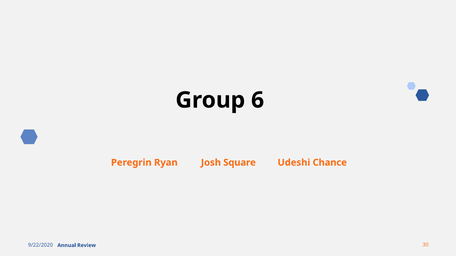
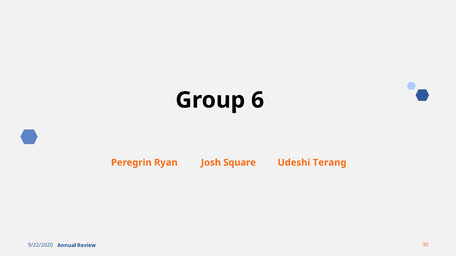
Chance: Chance -> Terang
